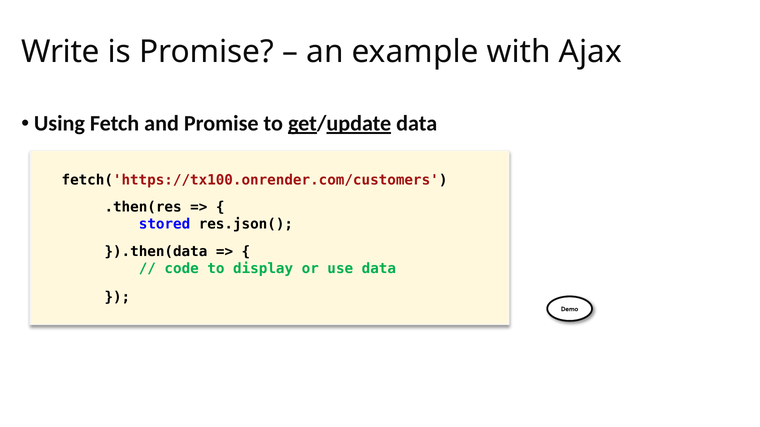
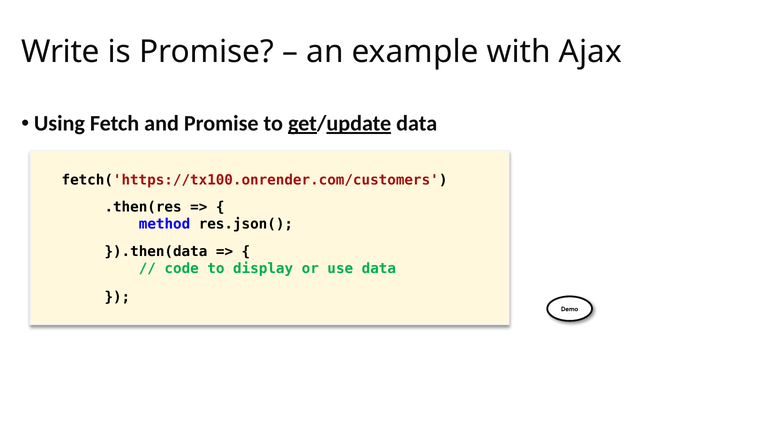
stored: stored -> method
